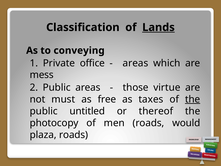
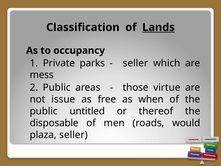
conveying: conveying -> occupancy
office: office -> parks
areas at (135, 63): areas -> seller
must: must -> issue
taxes: taxes -> when
the at (193, 99) underline: present -> none
photocopy: photocopy -> disposable
plaza roads: roads -> seller
